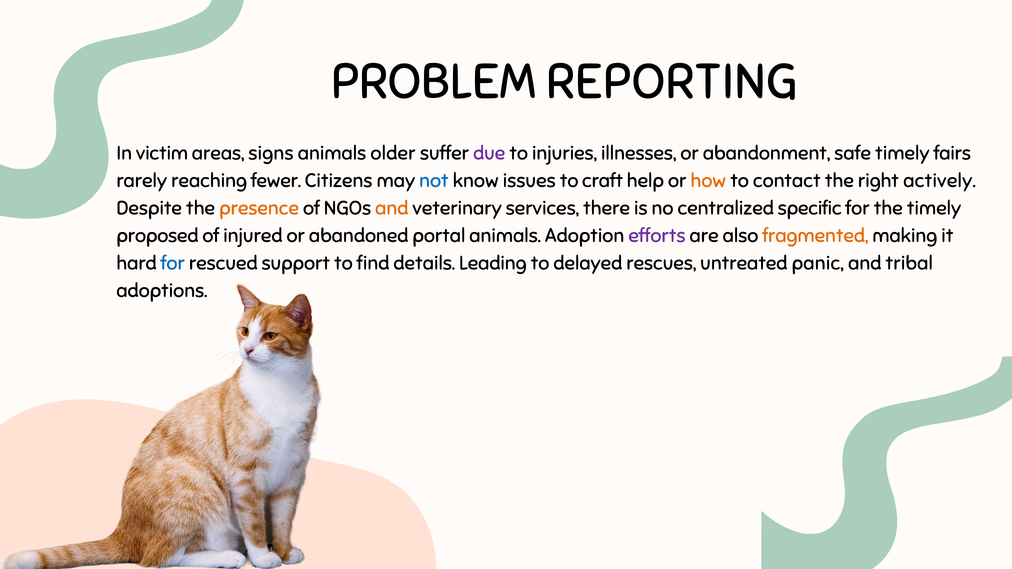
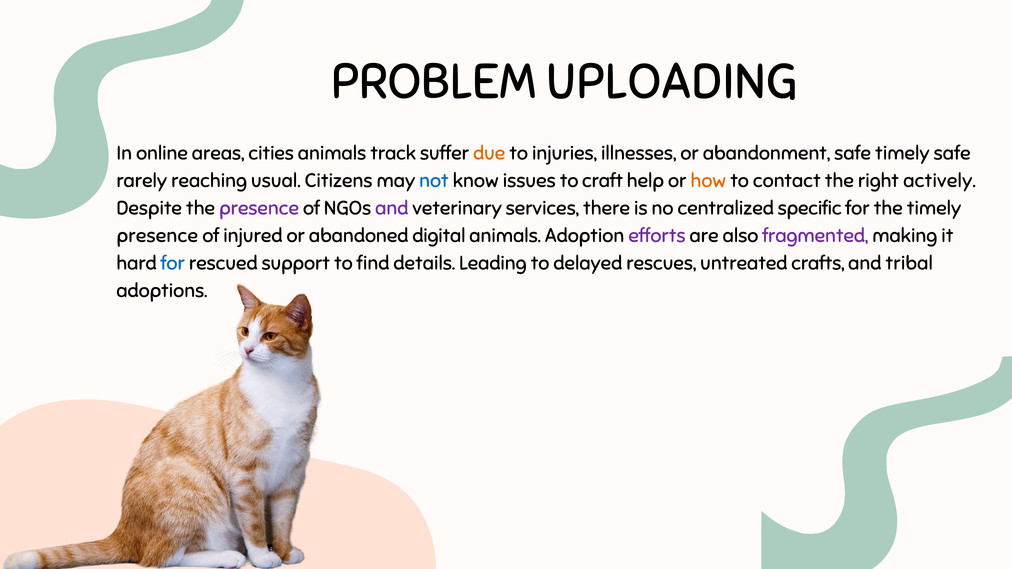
REPORTING: REPORTING -> UPLOADING
victim: victim -> online
signs: signs -> cities
older: older -> track
due colour: purple -> orange
timely fairs: fairs -> safe
fewer: fewer -> usual
presence at (259, 208) colour: orange -> purple
and at (392, 208) colour: orange -> purple
proposed at (157, 236): proposed -> presence
portal: portal -> digital
fragmented colour: orange -> purple
panic: panic -> crafts
